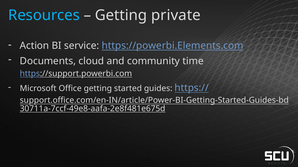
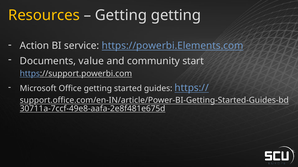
Resources colour: light blue -> yellow
Getting private: private -> getting
cloud: cloud -> value
time: time -> start
